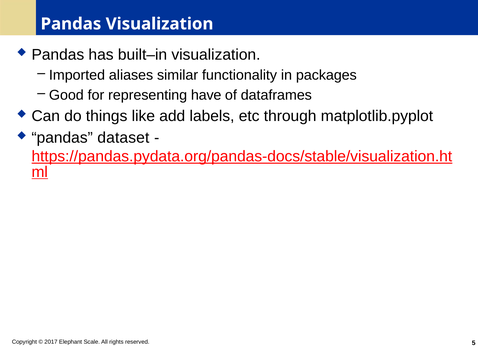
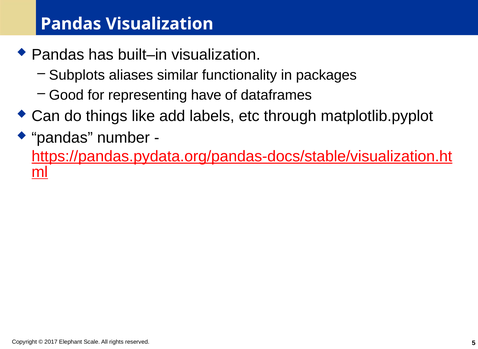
Imported: Imported -> Subplots
dataset: dataset -> number
